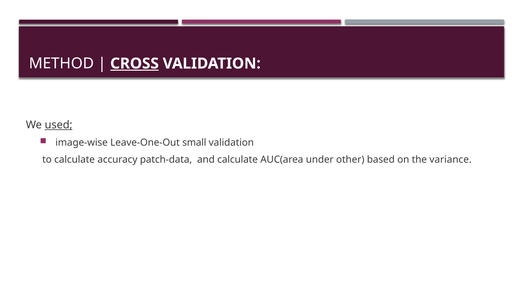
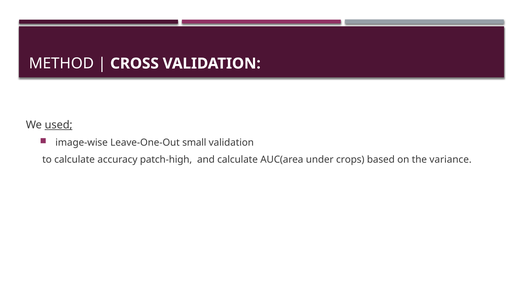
CROSS underline: present -> none
patch-data: patch-data -> patch-high
other: other -> crops
